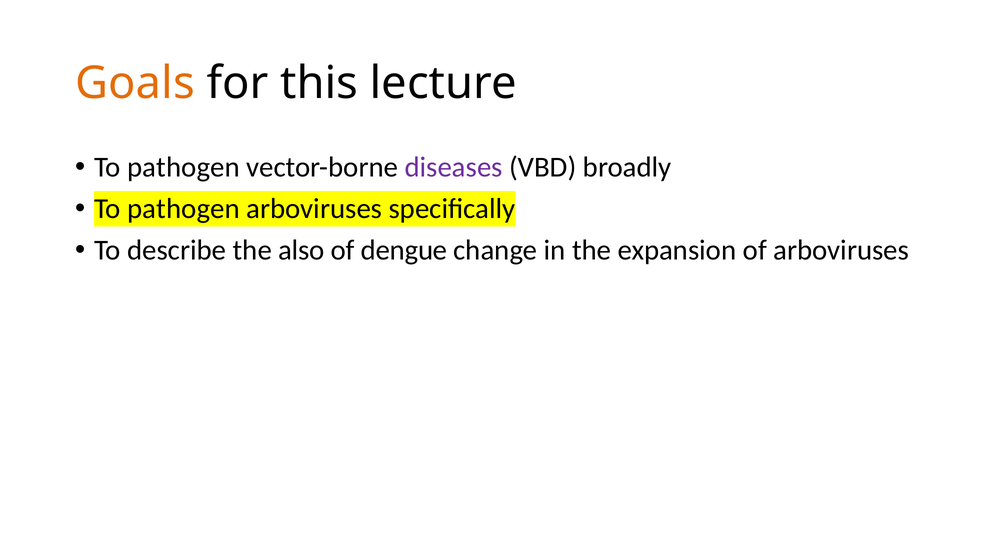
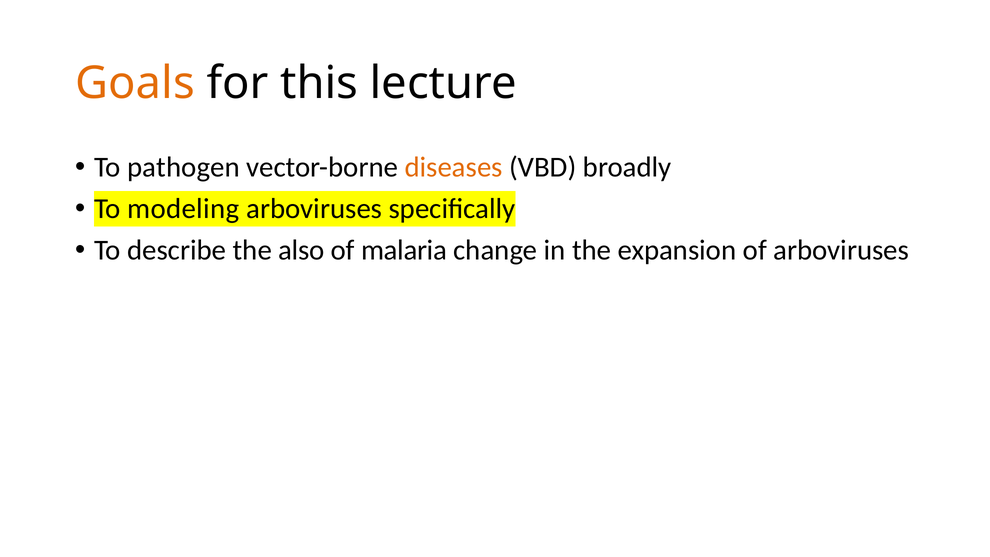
diseases colour: purple -> orange
pathogen at (183, 209): pathogen -> modeling
dengue: dengue -> malaria
